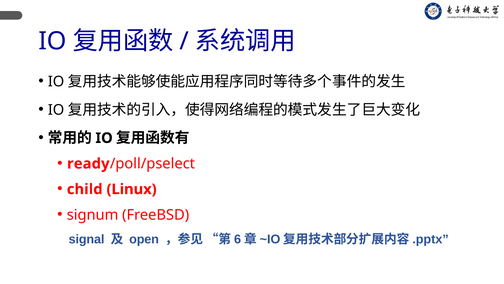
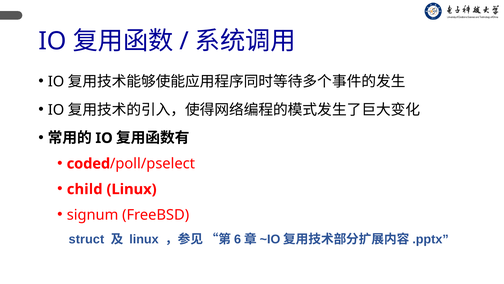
ready: ready -> coded
signal: signal -> struct
open at (144, 239): open -> linux
